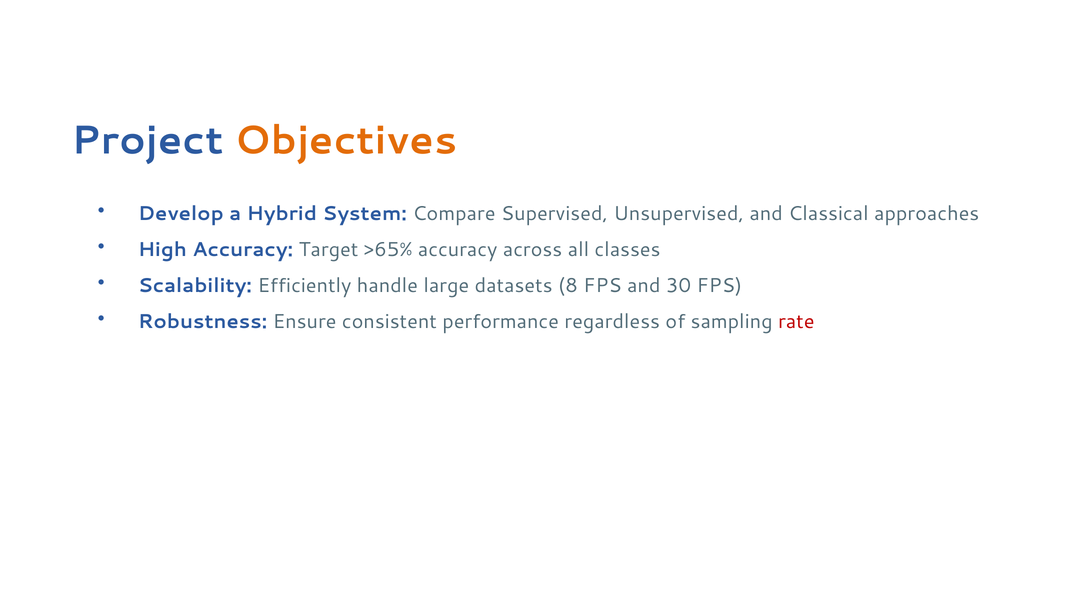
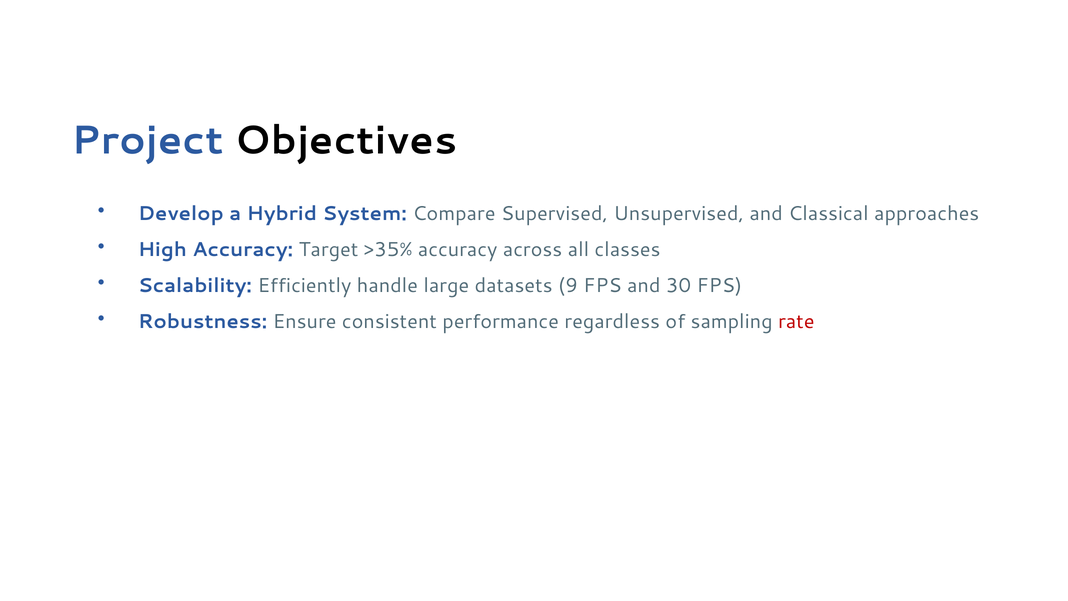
Objectives colour: orange -> black
>65%: >65% -> >35%
8: 8 -> 9
